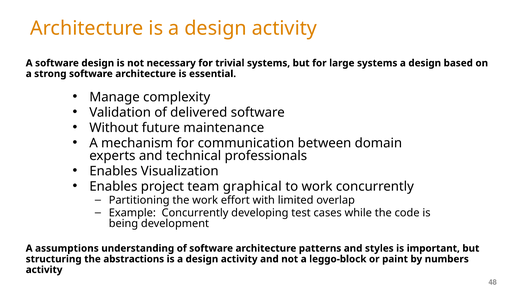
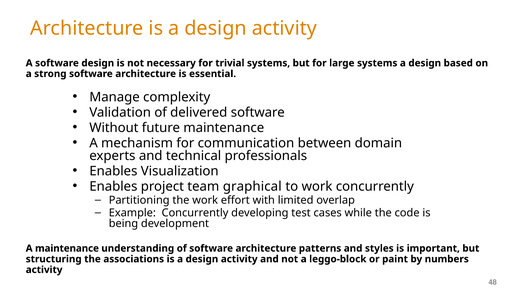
A assumptions: assumptions -> maintenance
abstractions: abstractions -> associations
